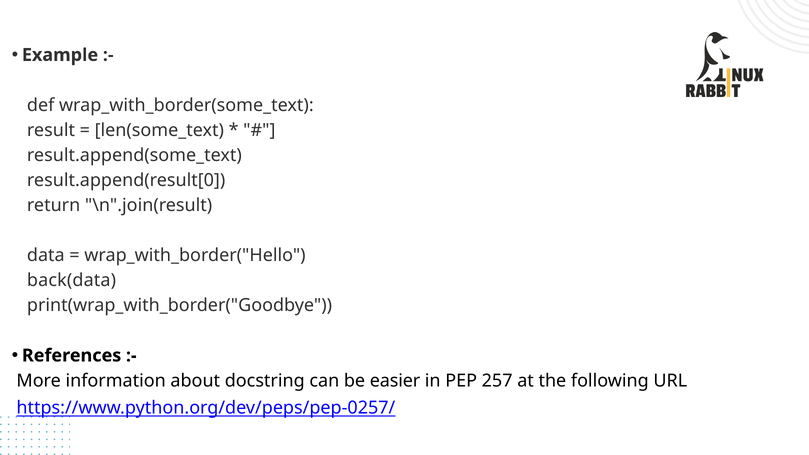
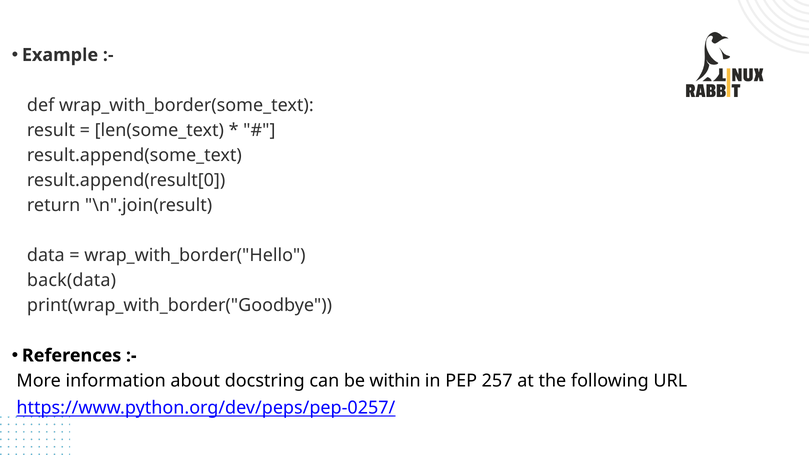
easier: easier -> within
